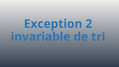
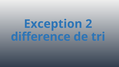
invariable: invariable -> difference
